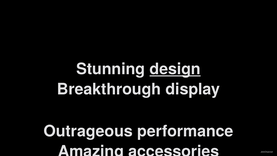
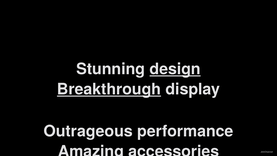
Breakthrough underline: none -> present
